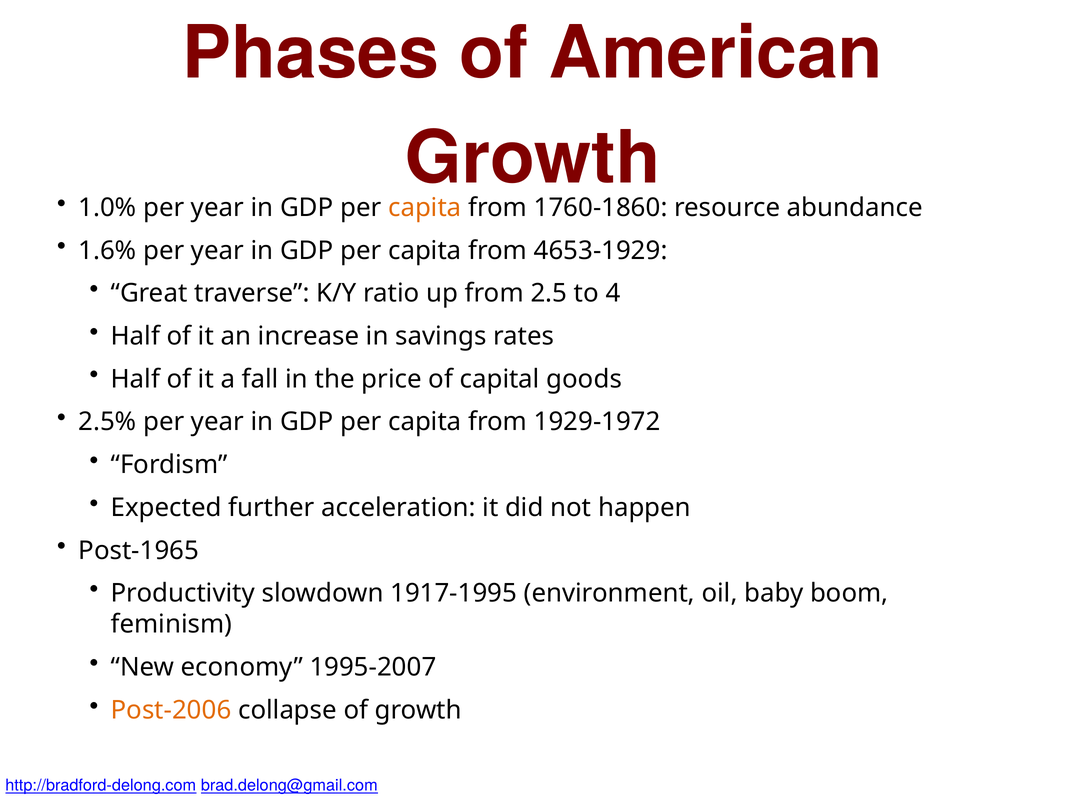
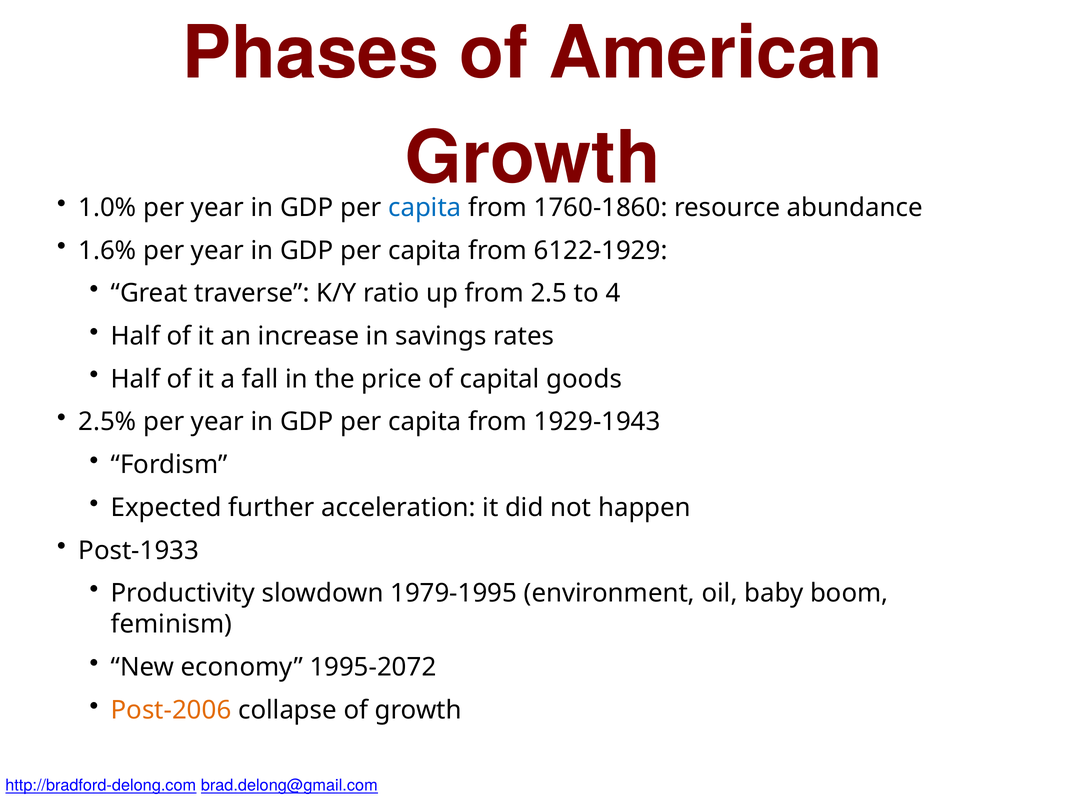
capita at (425, 208) colour: orange -> blue
4653-1929: 4653-1929 -> 6122-1929
1929-1972: 1929-1972 -> 1929-1943
Post-1965: Post-1965 -> Post-1933
1917-1995: 1917-1995 -> 1979-1995
1995-2007: 1995-2007 -> 1995-2072
